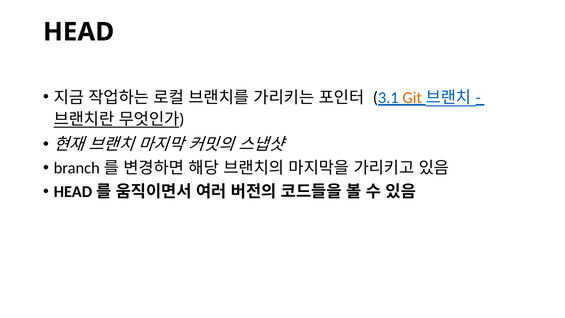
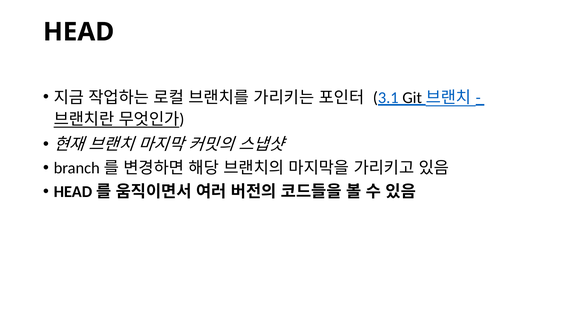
Git colour: orange -> black
